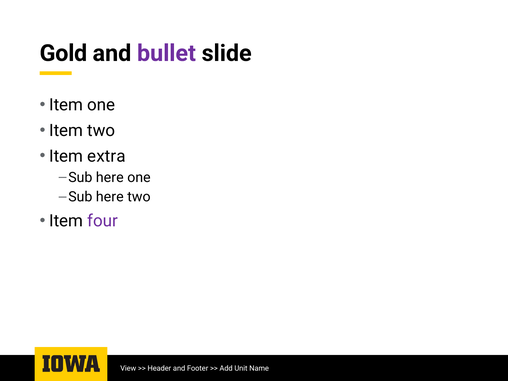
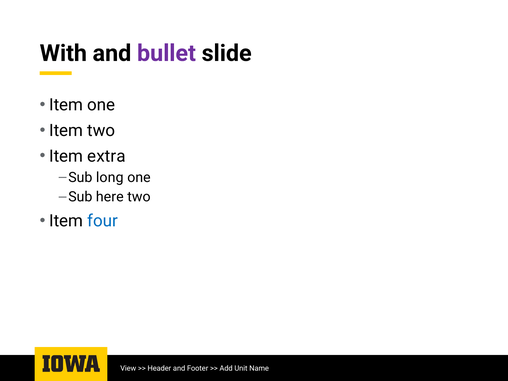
Gold: Gold -> With
here at (110, 177): here -> long
four colour: purple -> blue
